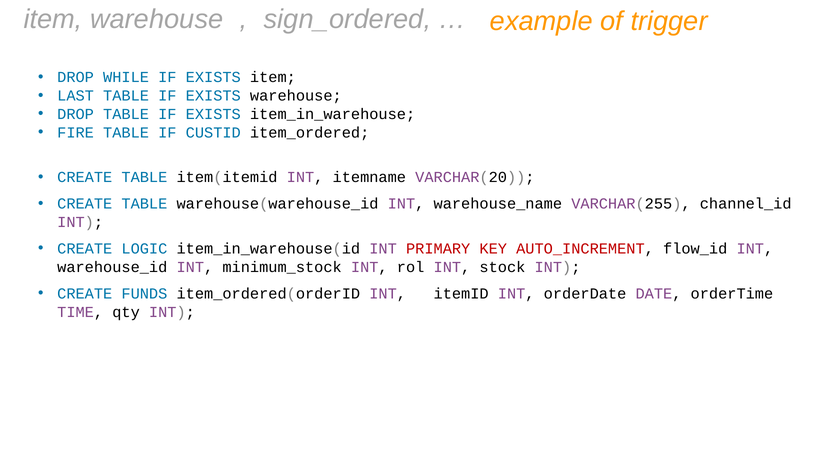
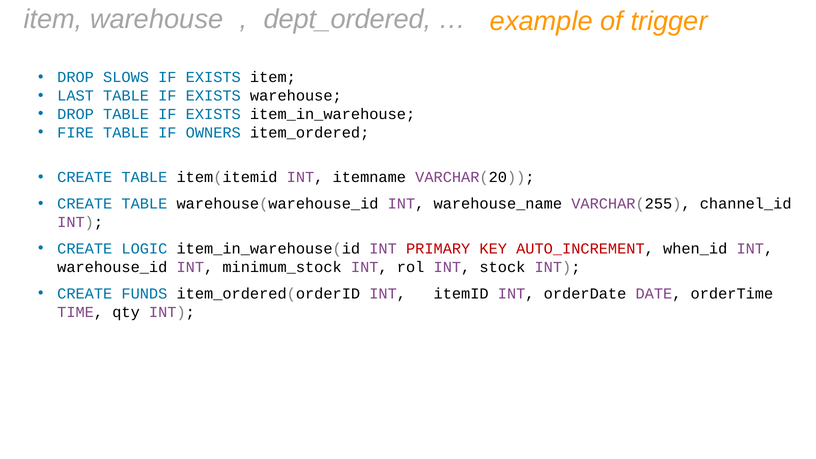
sign_ordered: sign_ordered -> dept_ordered
WHILE: WHILE -> SLOWS
CUSTID: CUSTID -> OWNERS
flow_id: flow_id -> when_id
